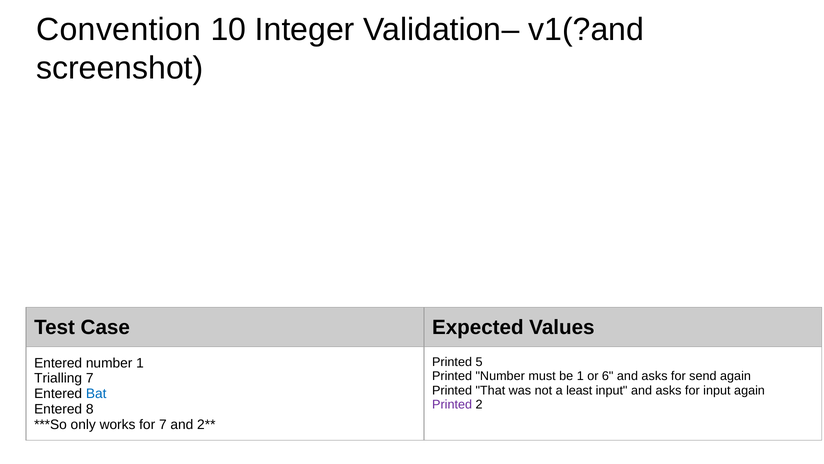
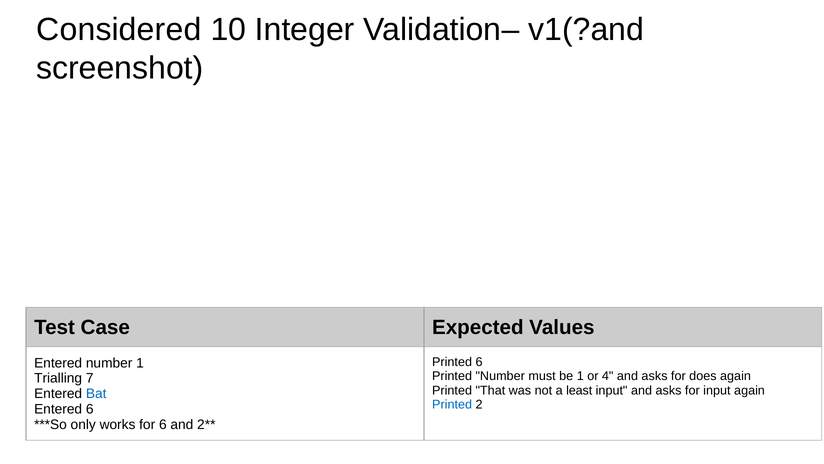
Convention: Convention -> Considered
Printed 5: 5 -> 6
6: 6 -> 4
send: send -> does
Printed at (452, 404) colour: purple -> blue
Entered 8: 8 -> 6
for 7: 7 -> 6
